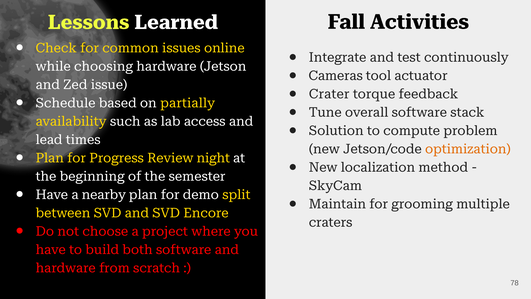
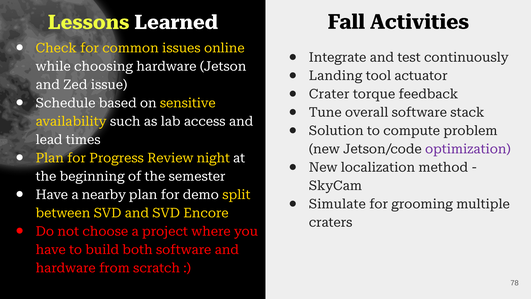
Cameras: Cameras -> Landing
partially: partially -> sensitive
optimization colour: orange -> purple
Maintain: Maintain -> Simulate
